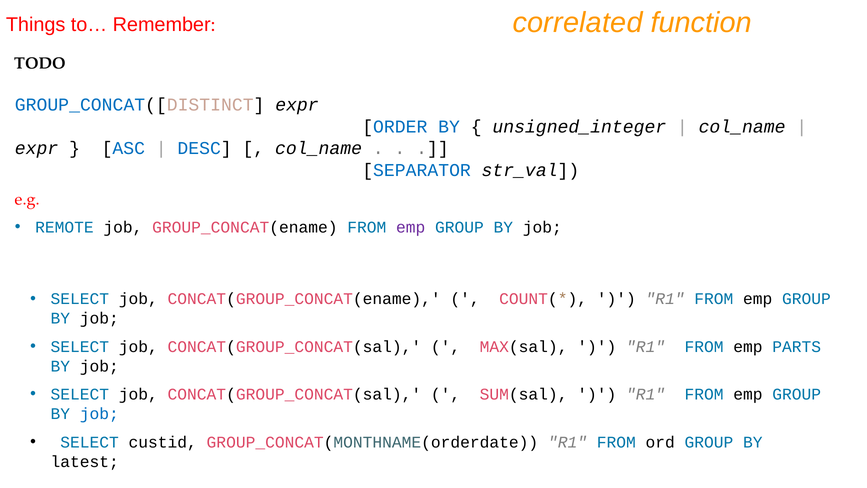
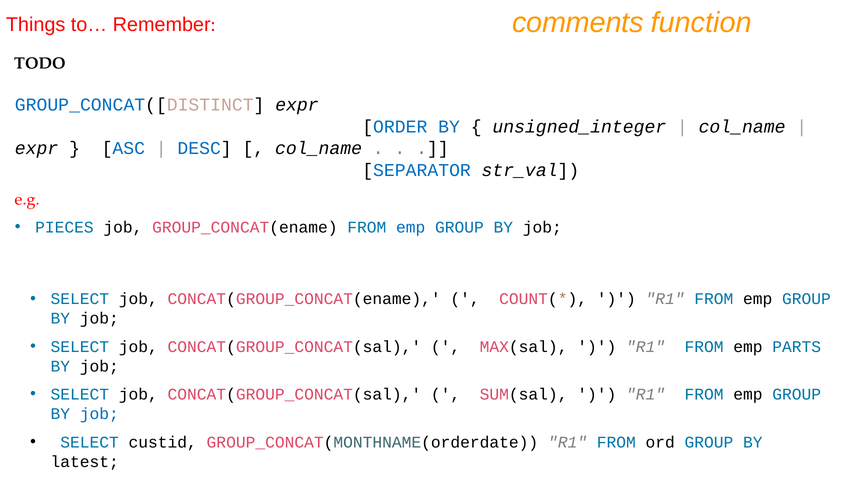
correlated: correlated -> comments
REMOTE: REMOTE -> PIECES
emp at (411, 227) colour: purple -> blue
